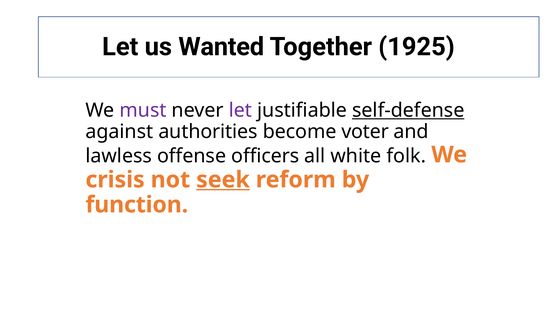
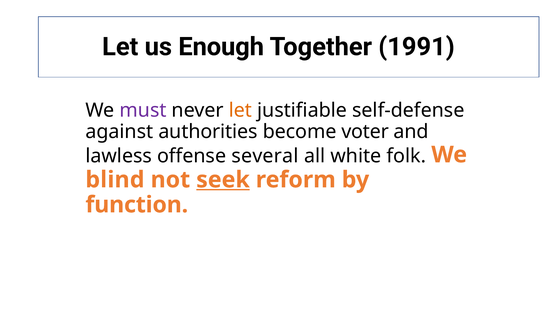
Wanted: Wanted -> Enough
1925: 1925 -> 1991
let at (240, 110) colour: purple -> orange
self-defense underline: present -> none
officers: officers -> several
crisis: crisis -> blind
